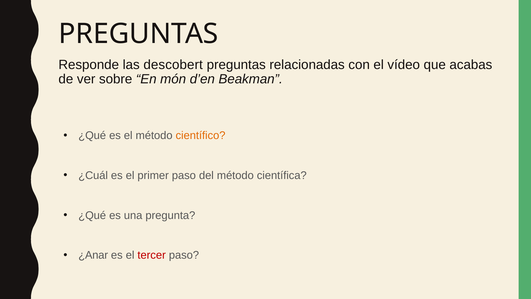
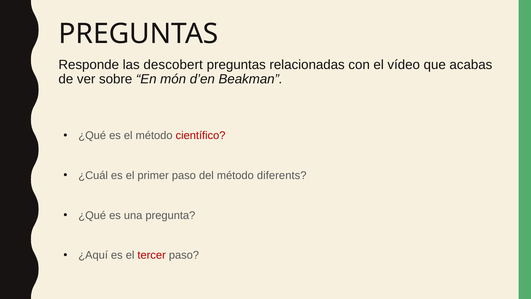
científico colour: orange -> red
científica: científica -> diferents
¿Anar: ¿Anar -> ¿Aquí
